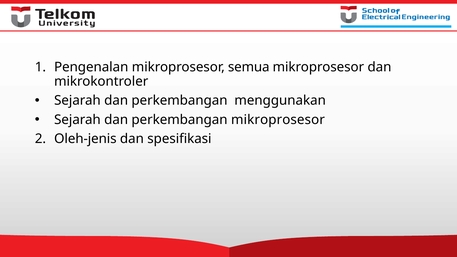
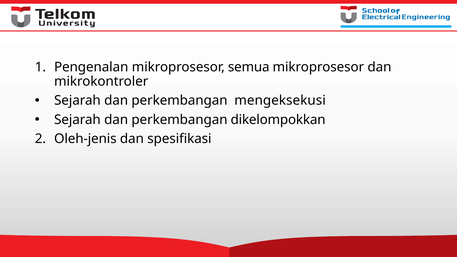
menggunakan: menggunakan -> mengeksekusi
perkembangan mikroprosesor: mikroprosesor -> dikelompokkan
